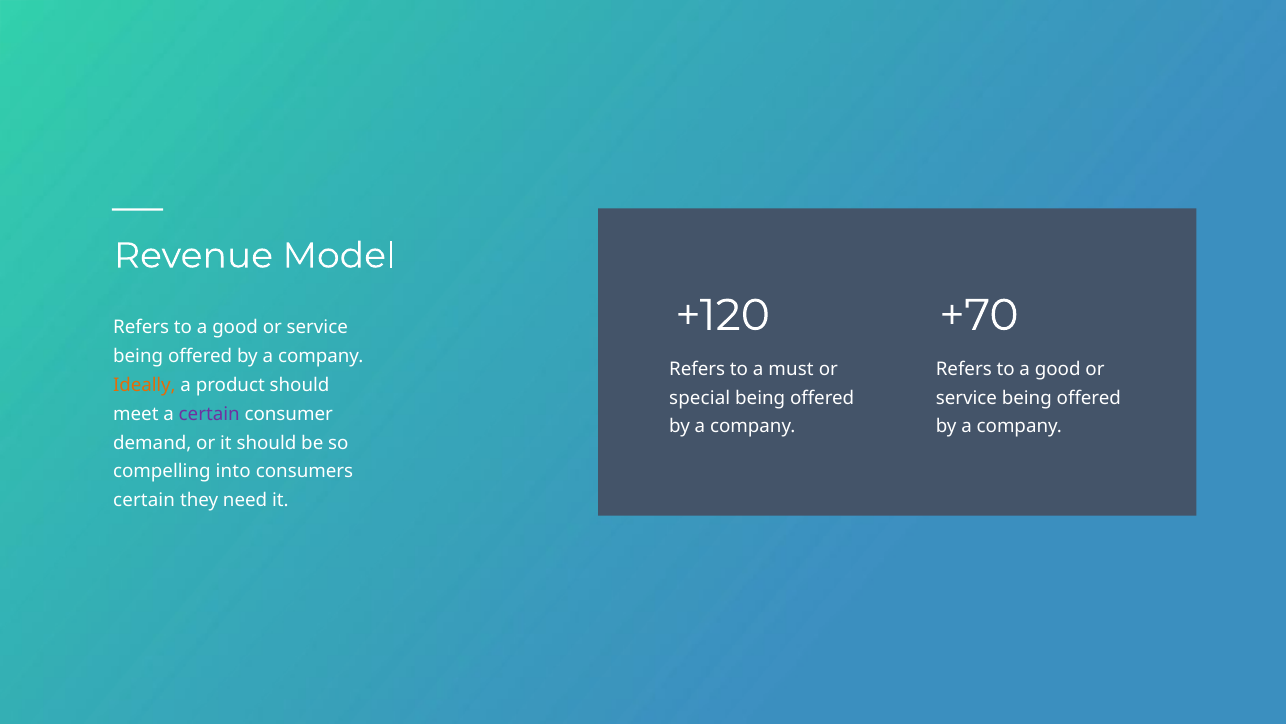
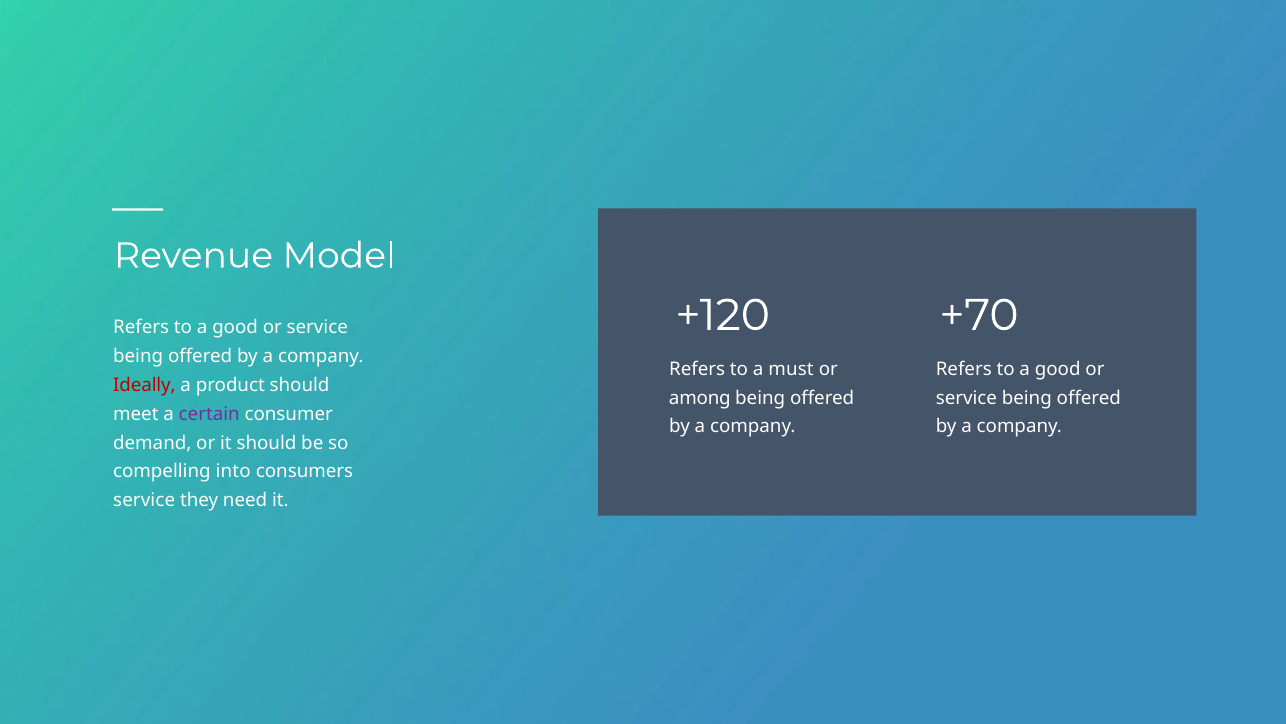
Ideally colour: orange -> red
special: special -> among
certain at (144, 500): certain -> service
